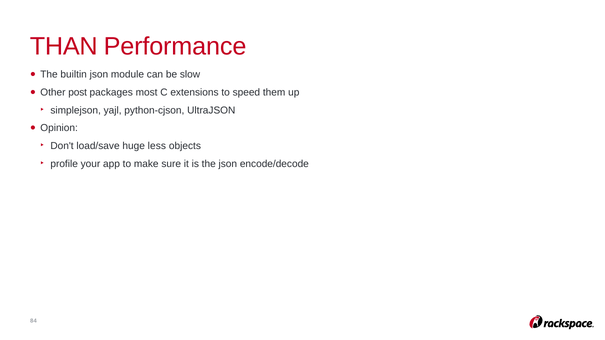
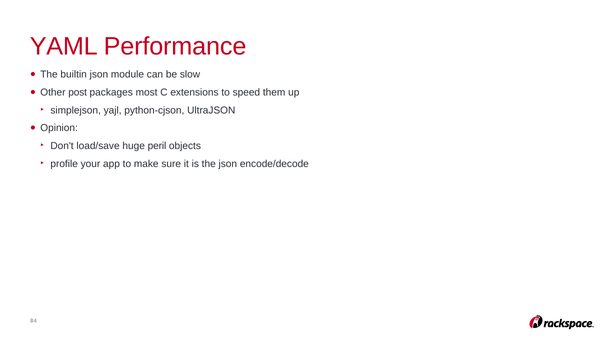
THAN: THAN -> YAML
less: less -> peril
